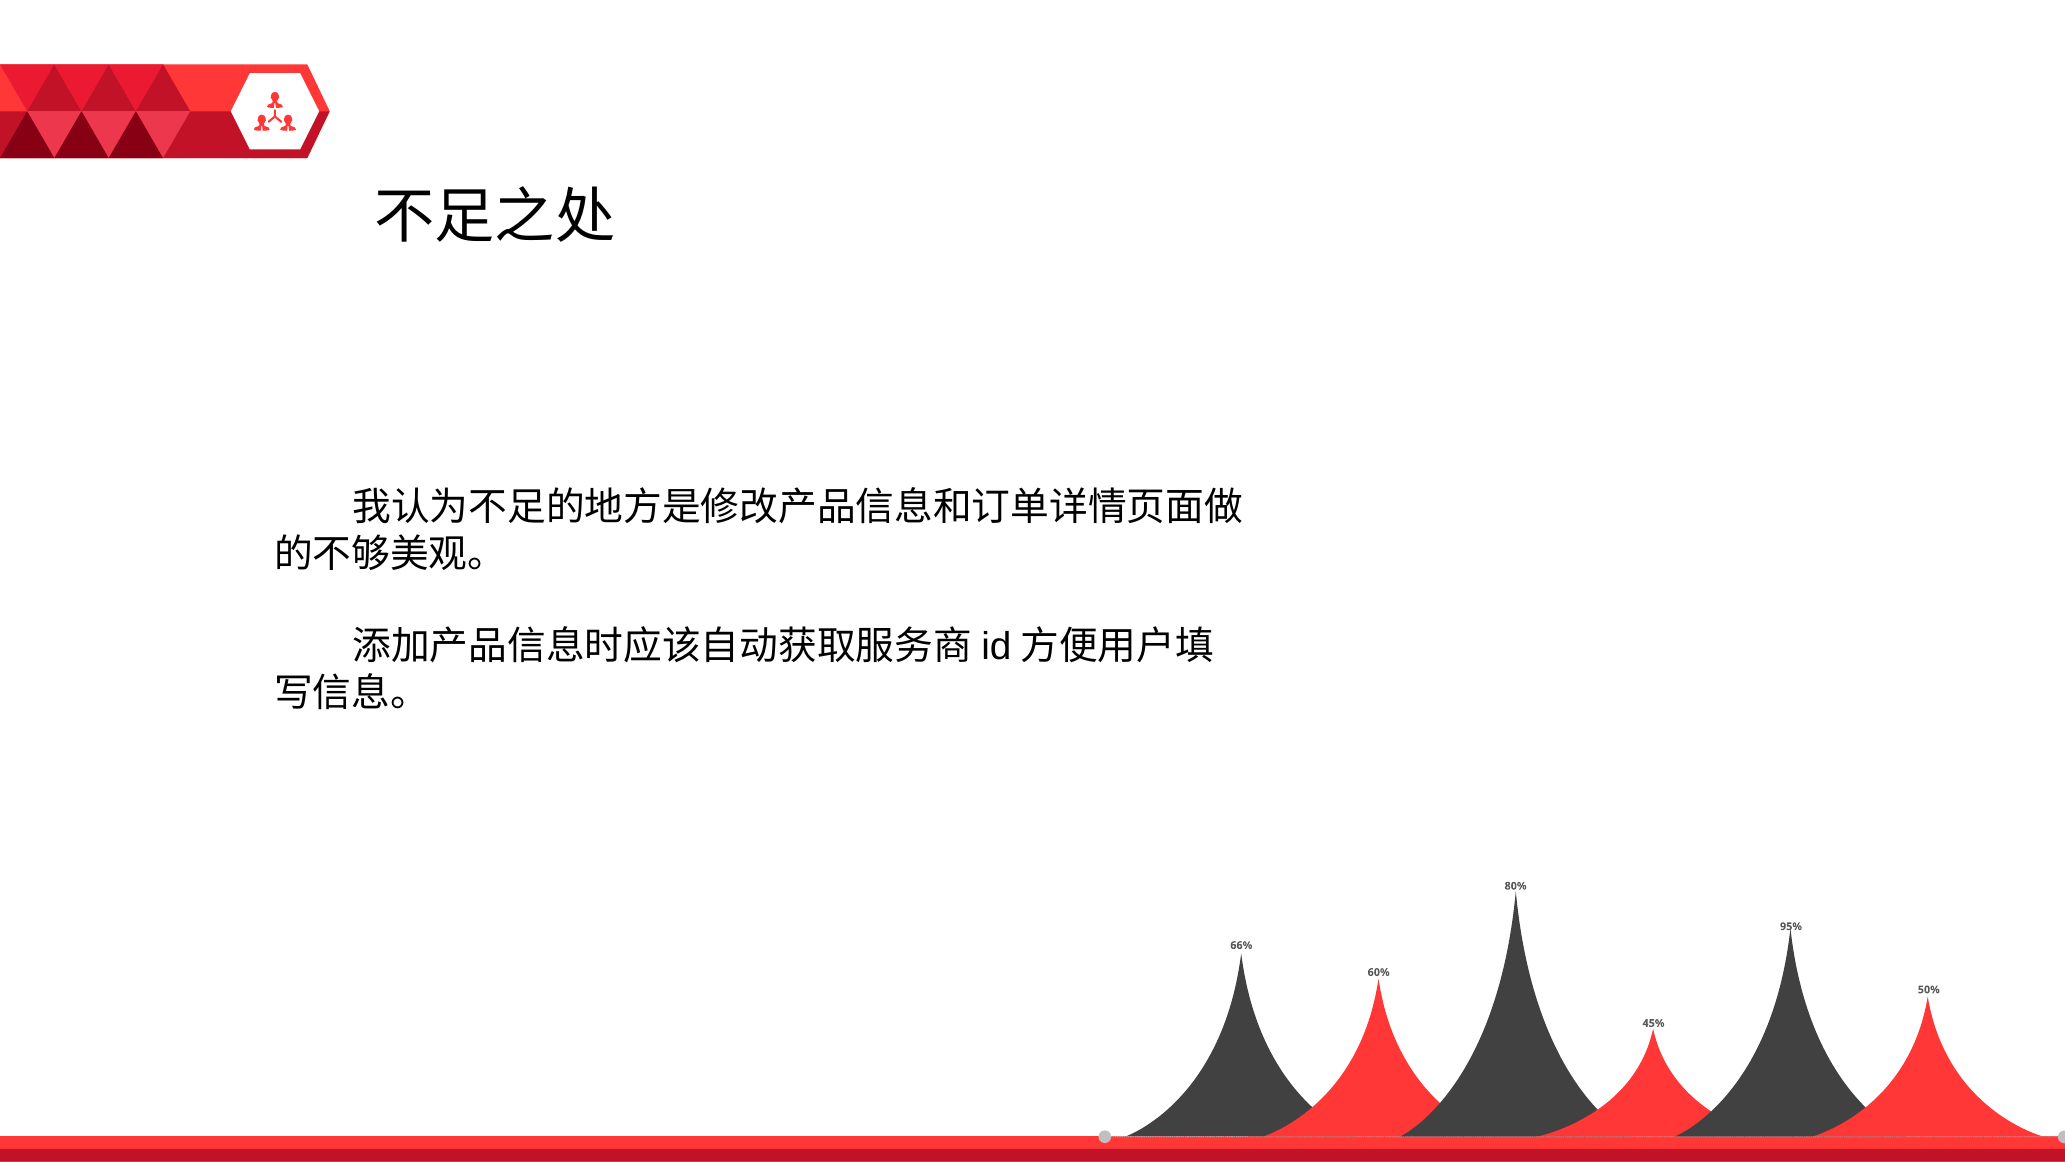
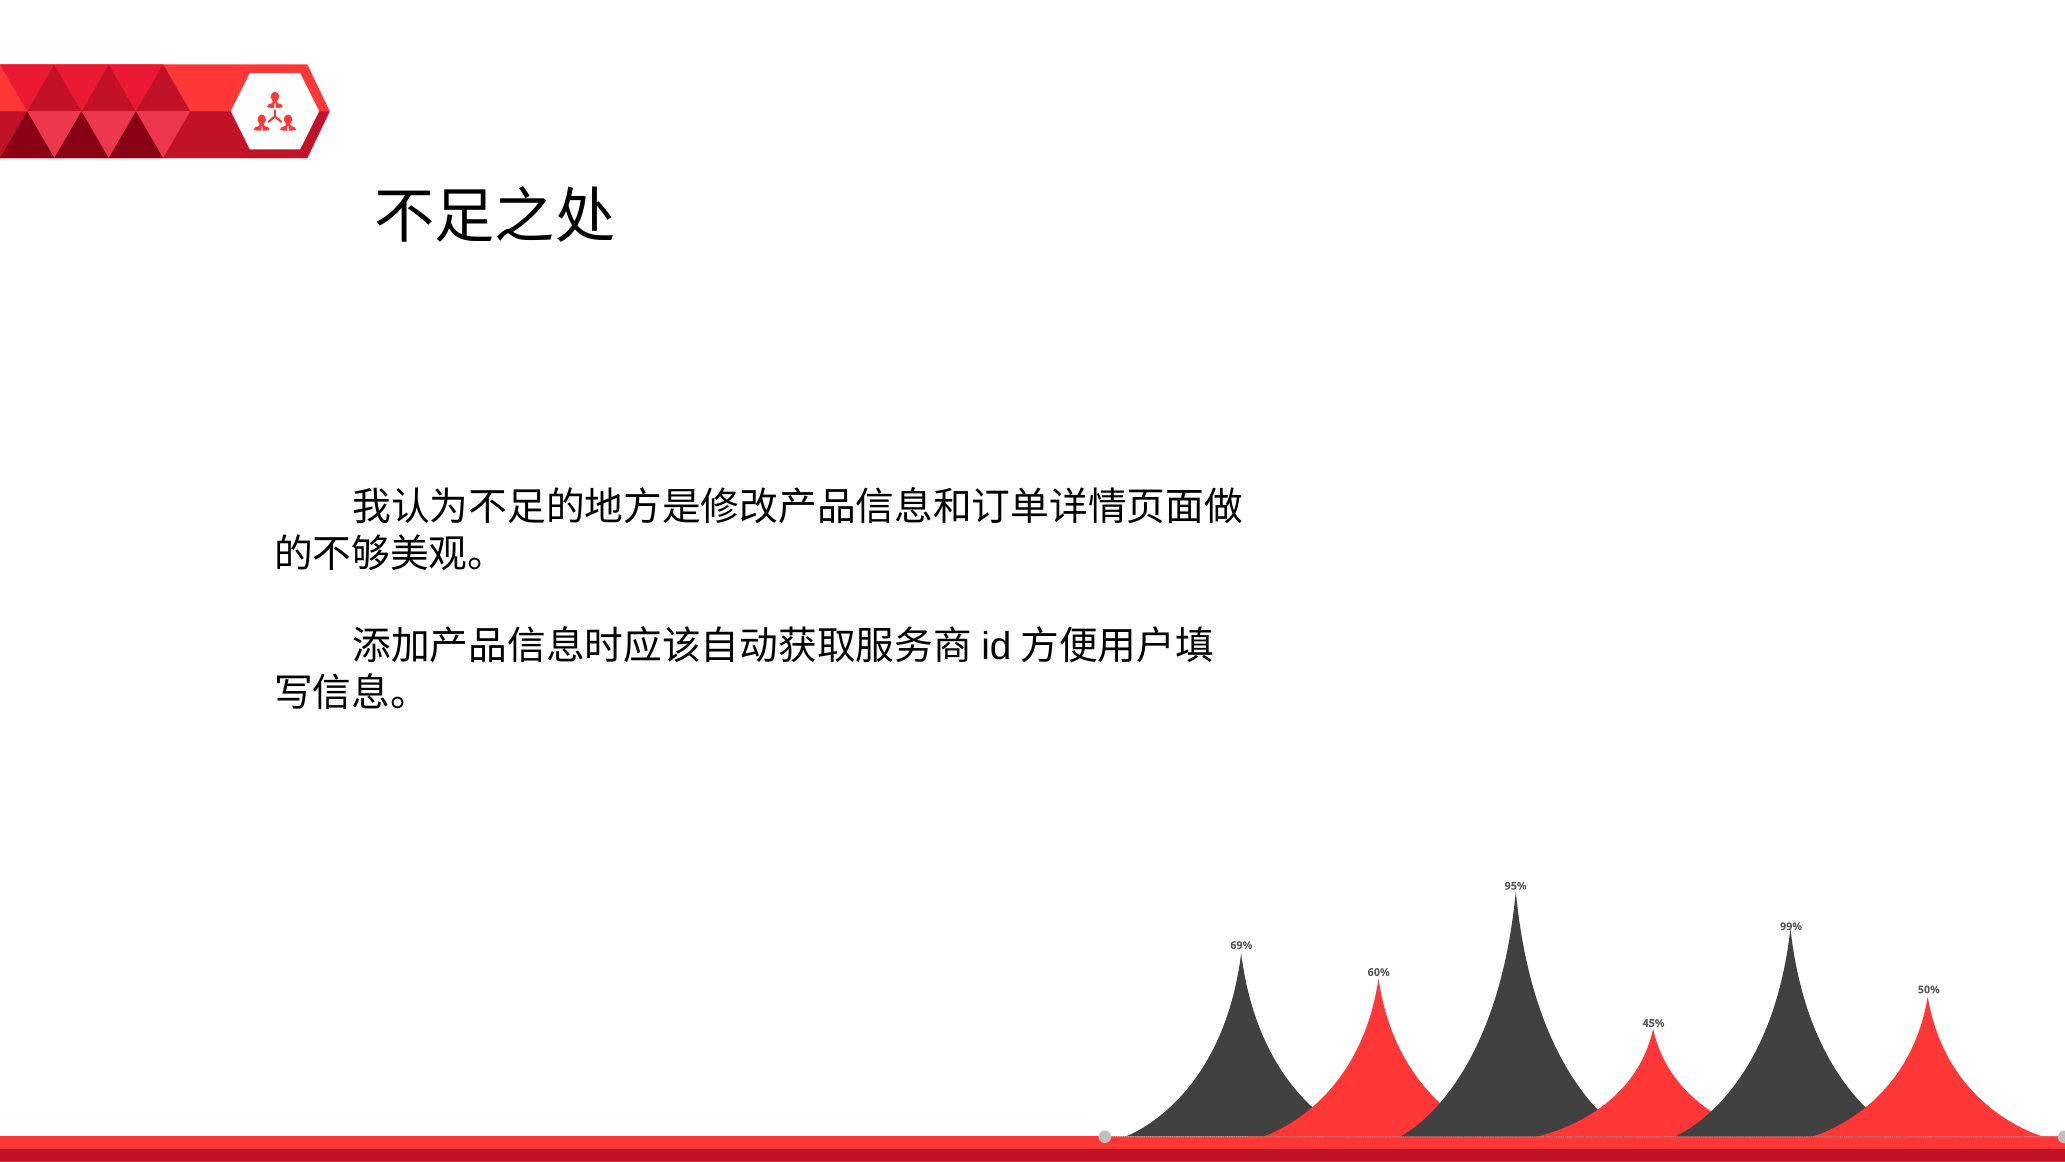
80%: 80% -> 95%
95%: 95% -> 99%
66%: 66% -> 69%
